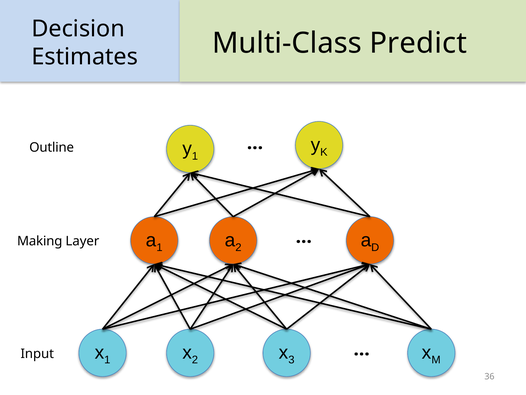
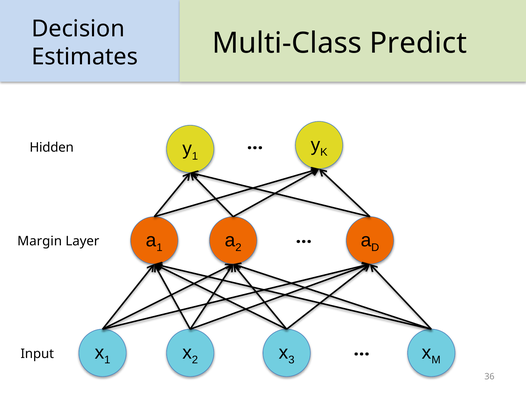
Outline: Outline -> Hidden
Making: Making -> Margin
